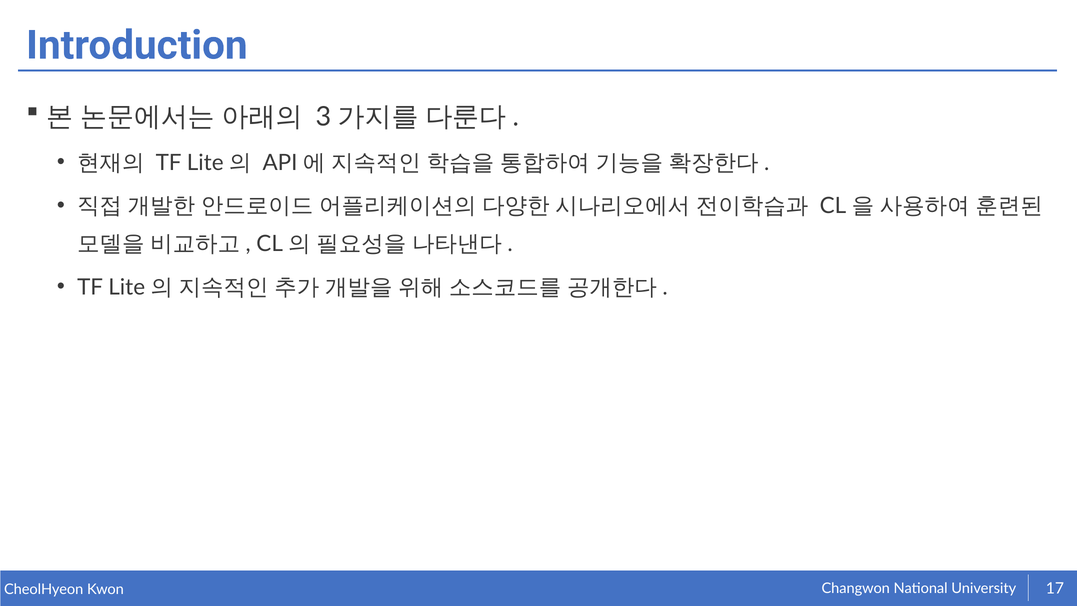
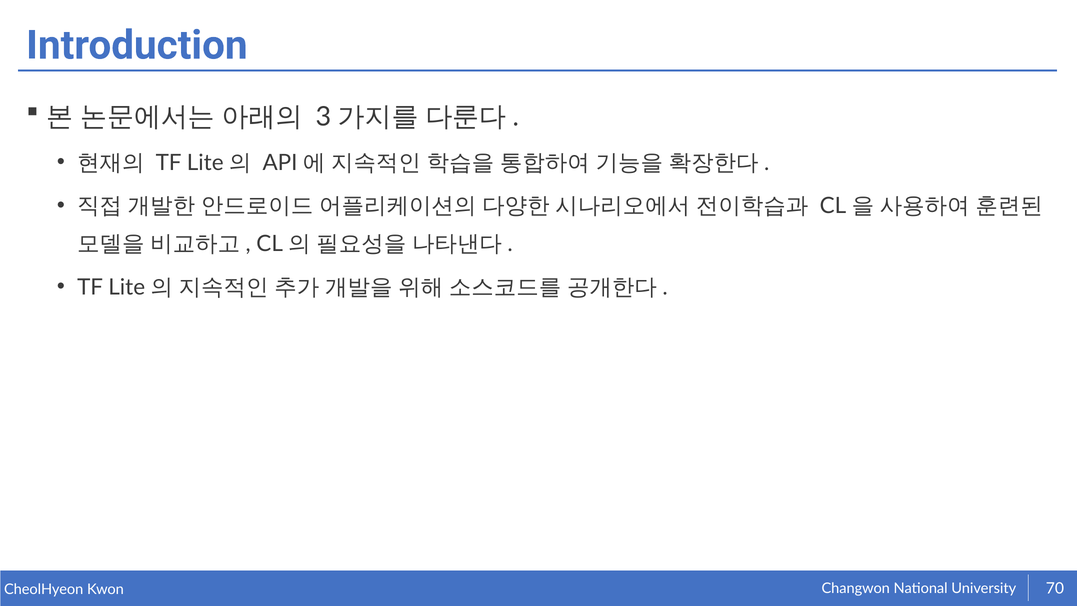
17: 17 -> 70
